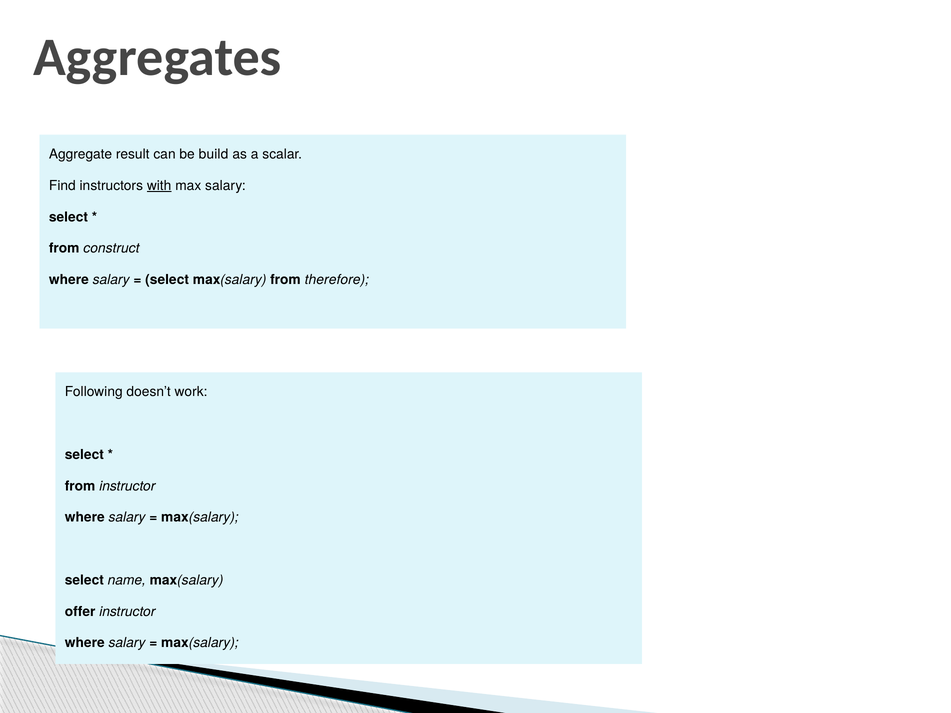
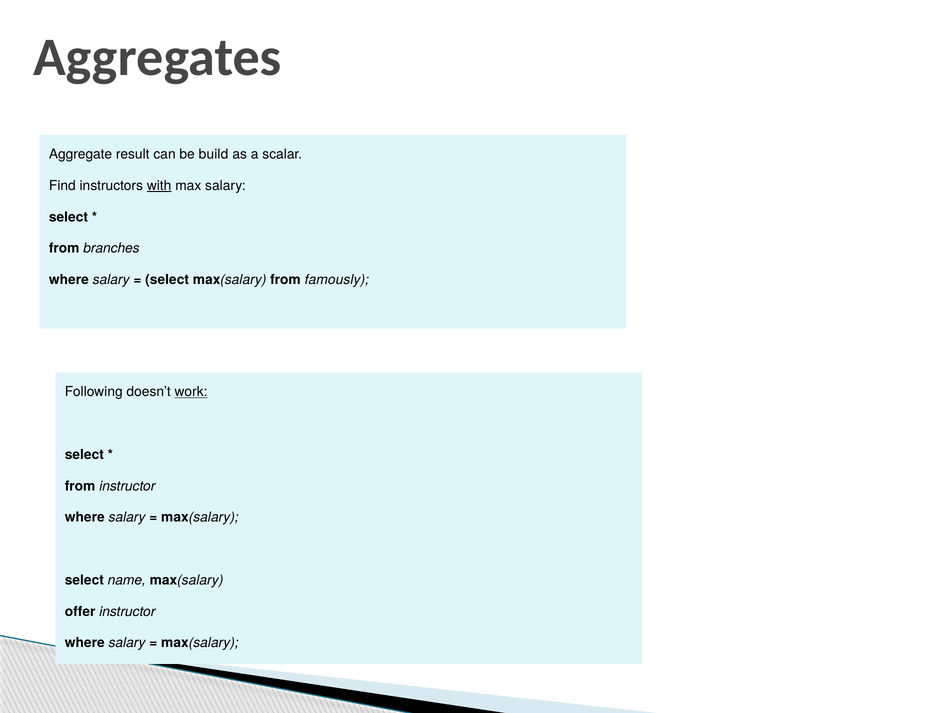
construct: construct -> branches
therefore: therefore -> famously
work underline: none -> present
